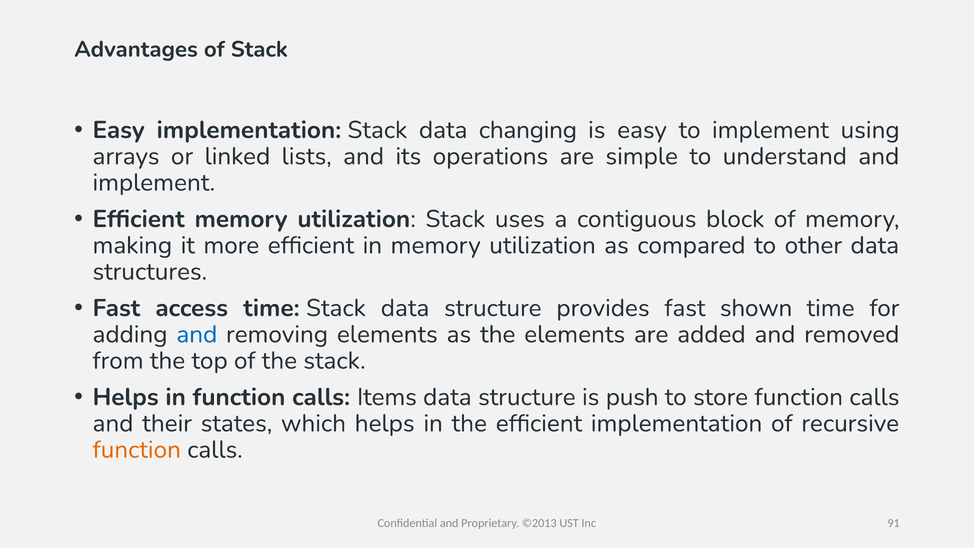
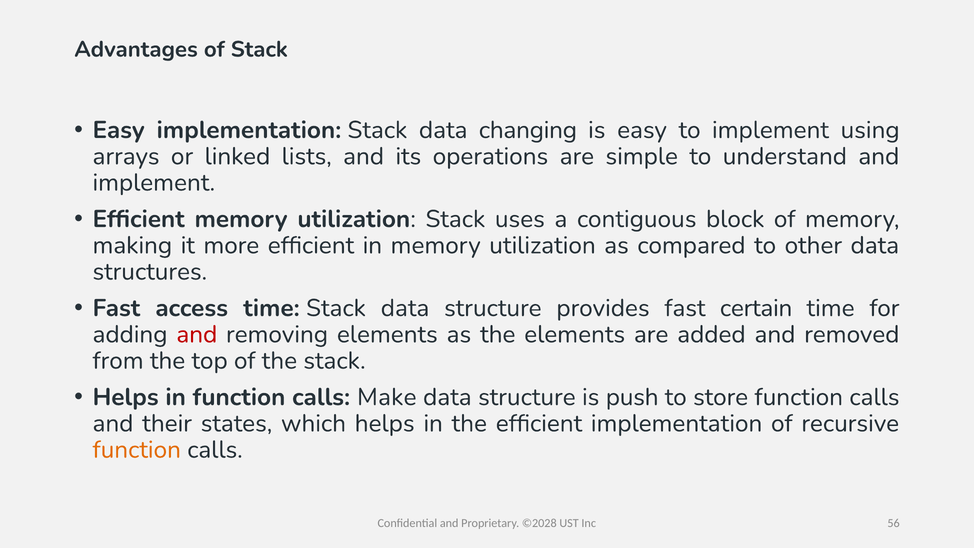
shown: shown -> certain
and at (197, 334) colour: blue -> red
Items: Items -> Make
©2013: ©2013 -> ©2028
91: 91 -> 56
